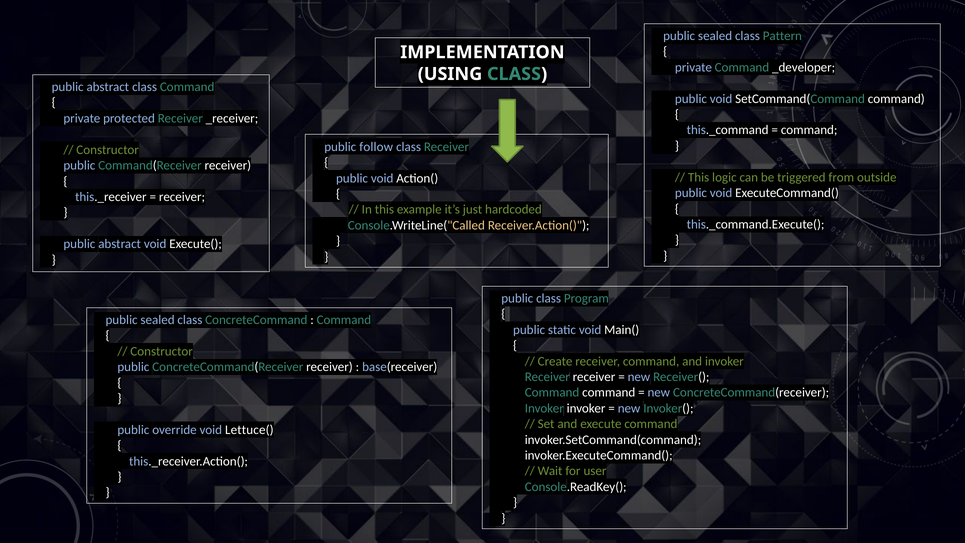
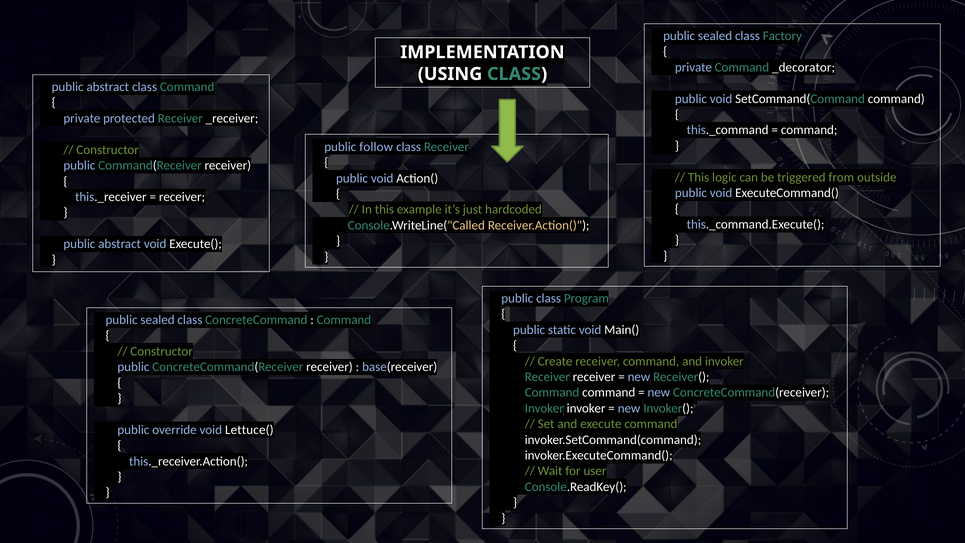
Pattern: Pattern -> Factory
_developer: _developer -> _decorator
